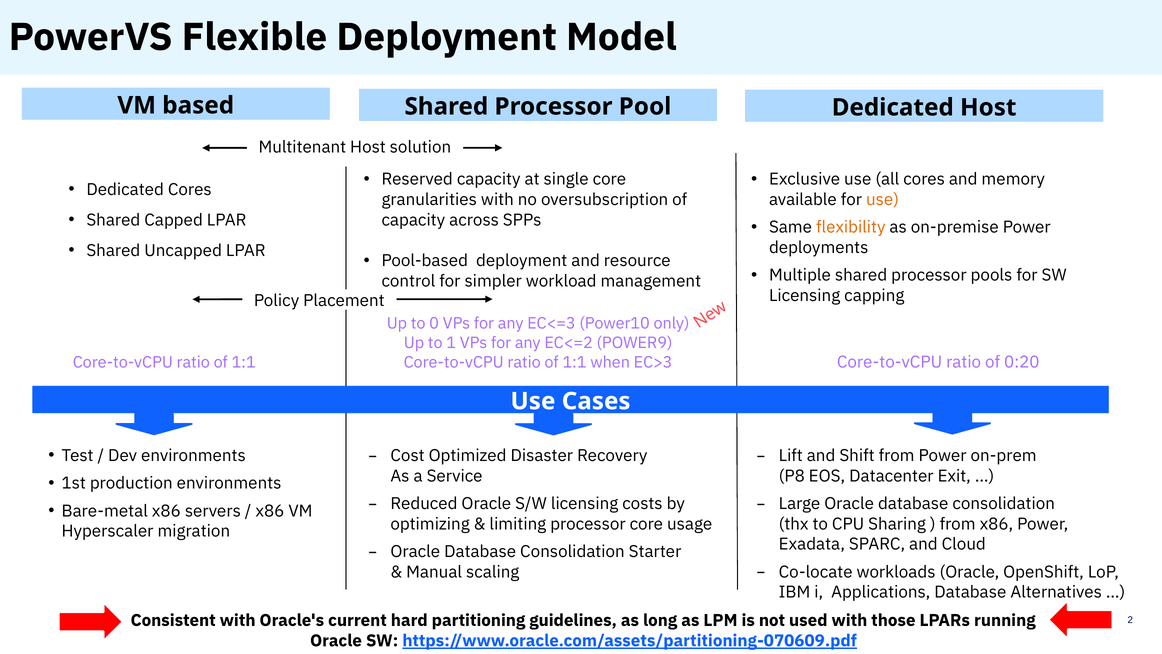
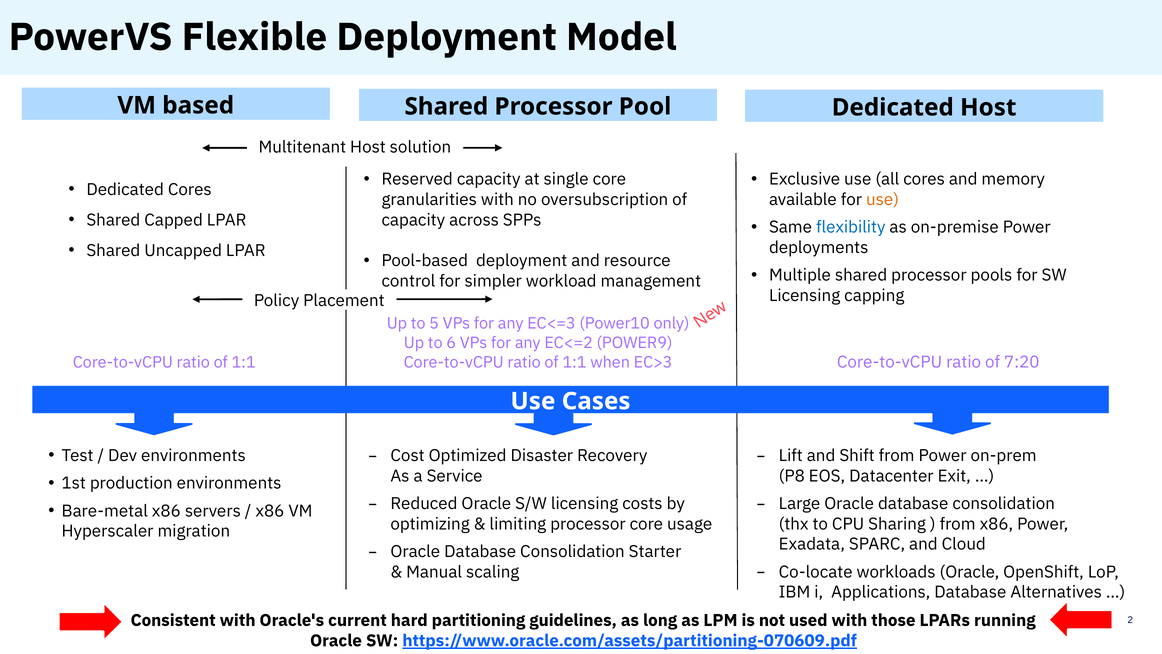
flexibility colour: orange -> blue
0: 0 -> 5
1: 1 -> 6
0:20: 0:20 -> 7:20
